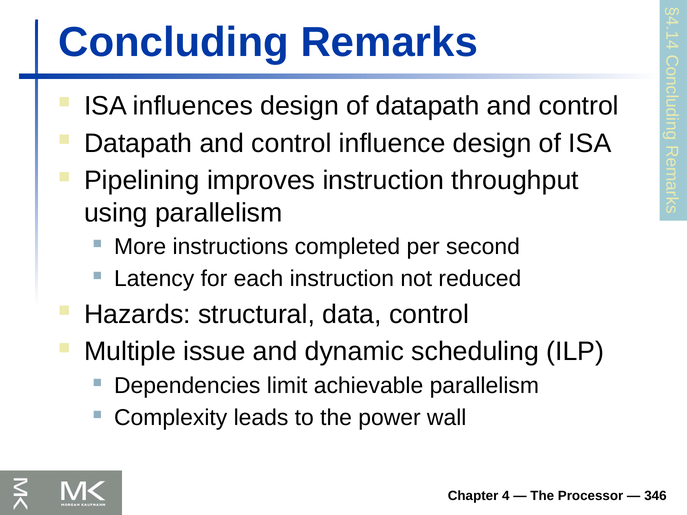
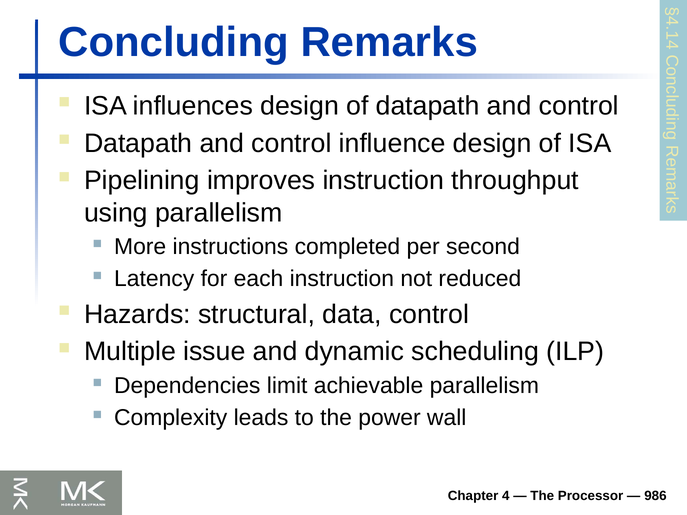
346: 346 -> 986
